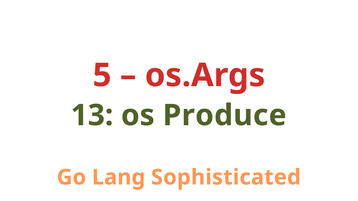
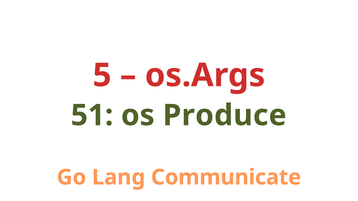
13: 13 -> 51
Sophisticated: Sophisticated -> Communicate
